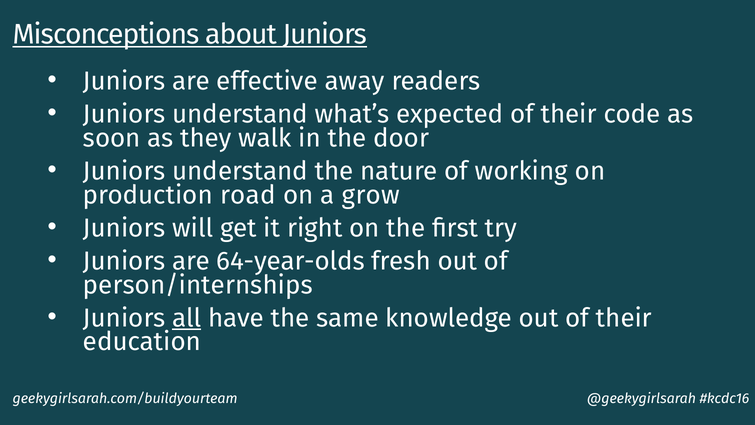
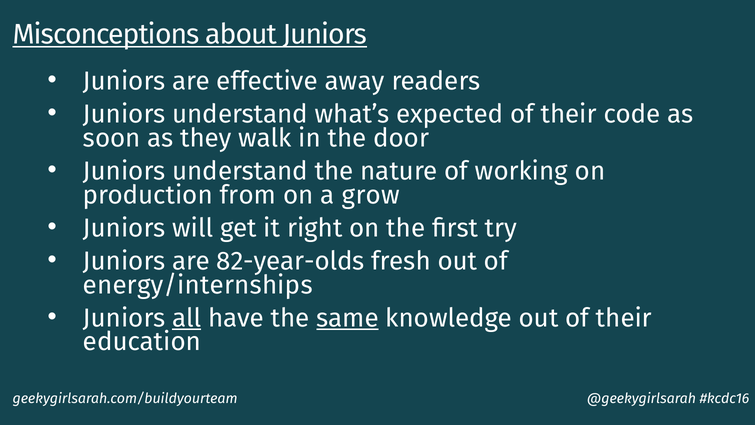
road: road -> from
64-year-olds: 64-year-olds -> 82-year-olds
person/internships: person/internships -> energy/internships
same underline: none -> present
